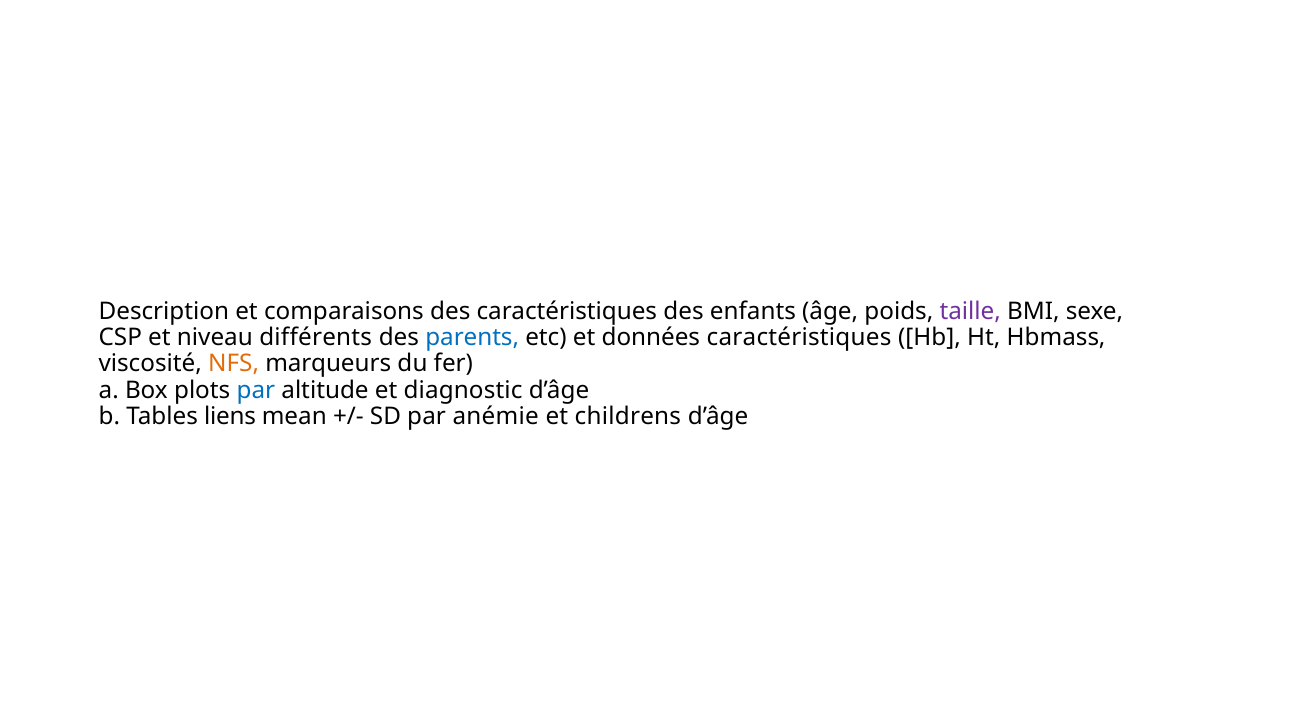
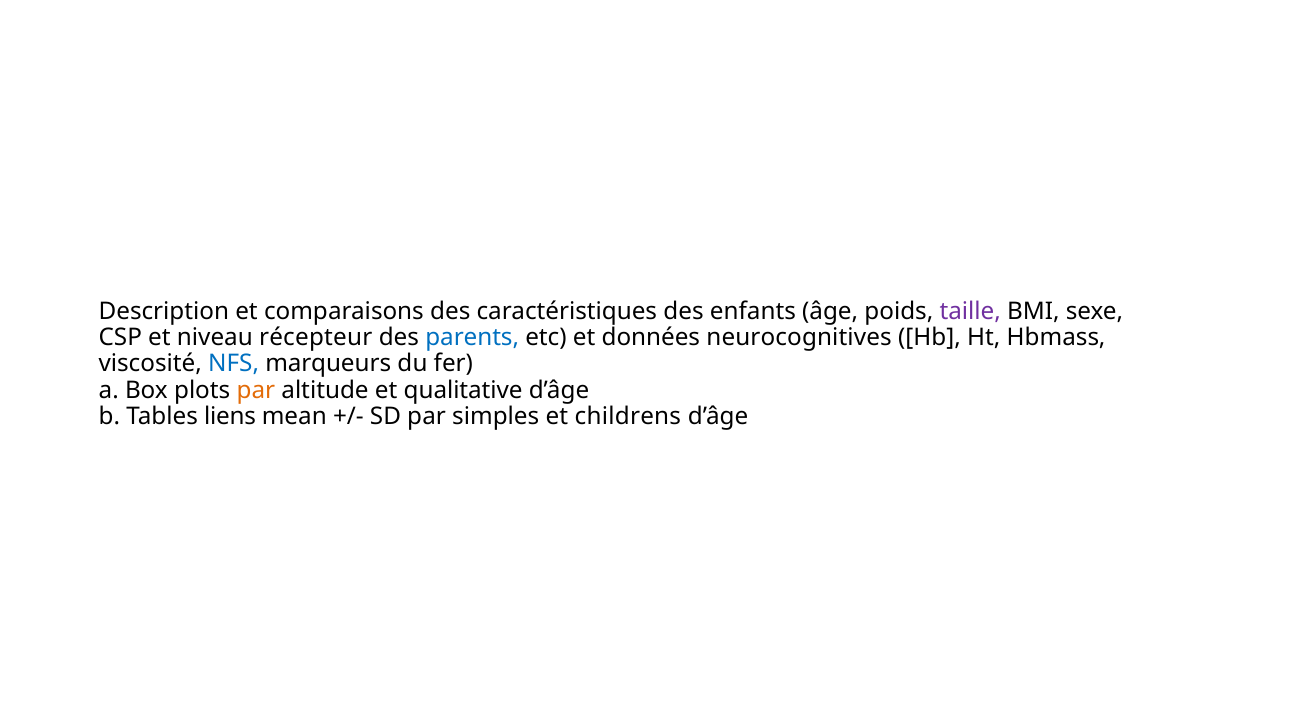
différents: différents -> récepteur
données caractéristiques: caractéristiques -> neurocognitives
NFS colour: orange -> blue
par at (256, 390) colour: blue -> orange
diagnostic: diagnostic -> qualitative
anémie: anémie -> simples
